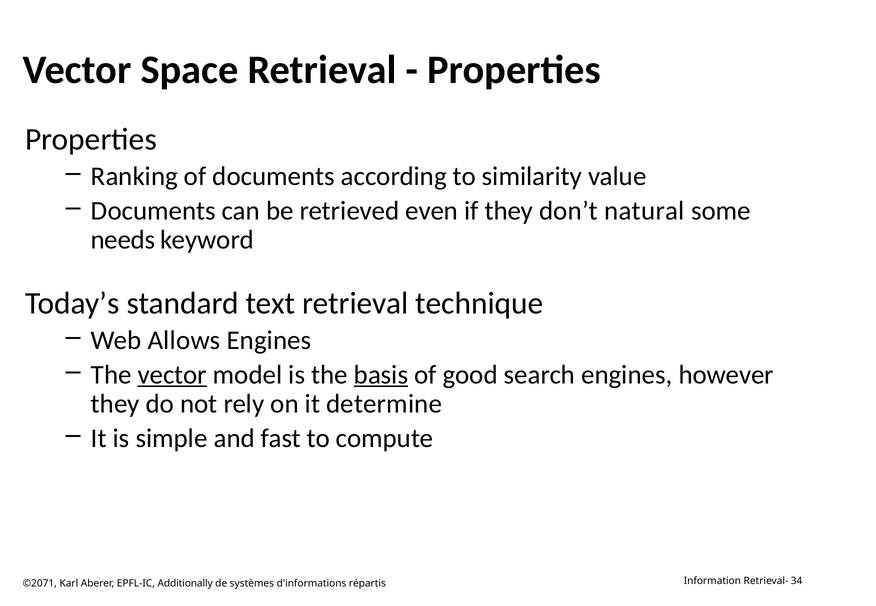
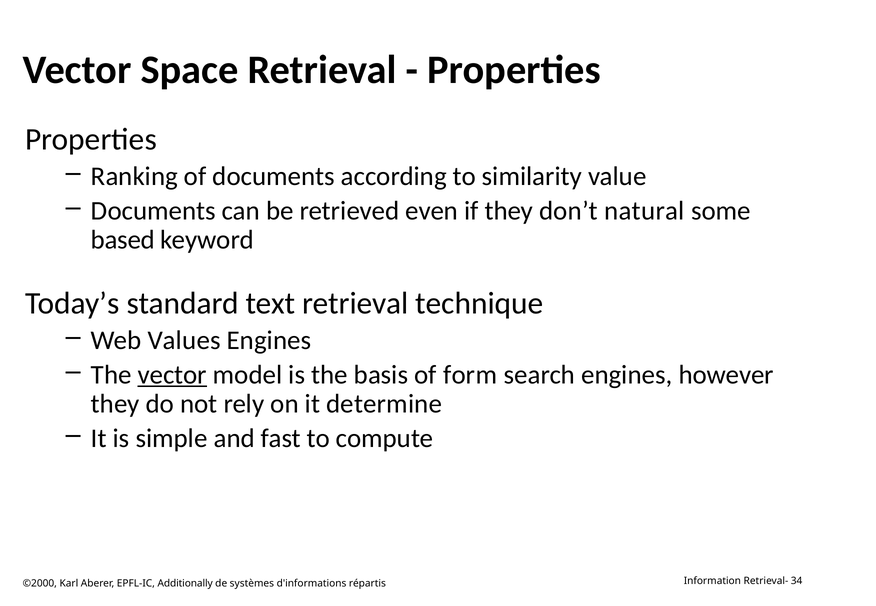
needs: needs -> based
Allows: Allows -> Values
basis underline: present -> none
good: good -> form
©2071: ©2071 -> ©2000
